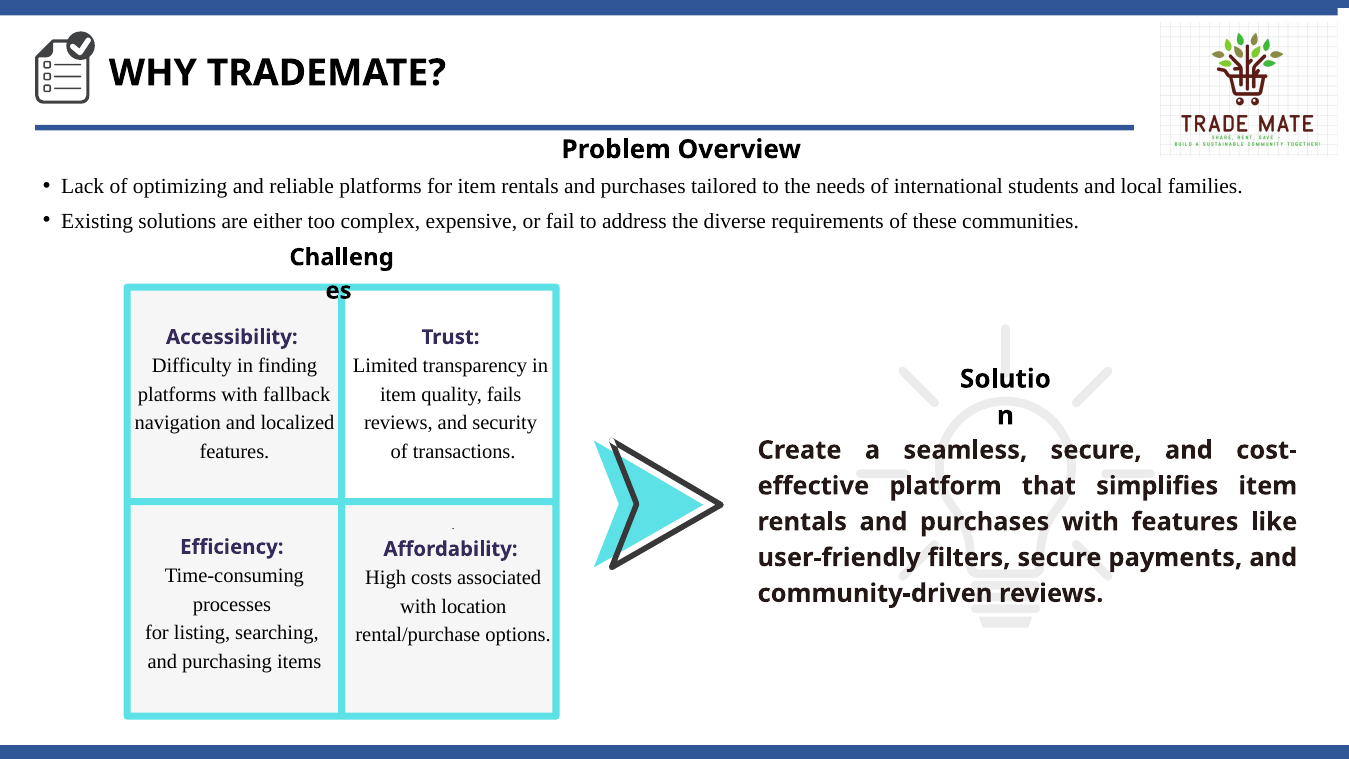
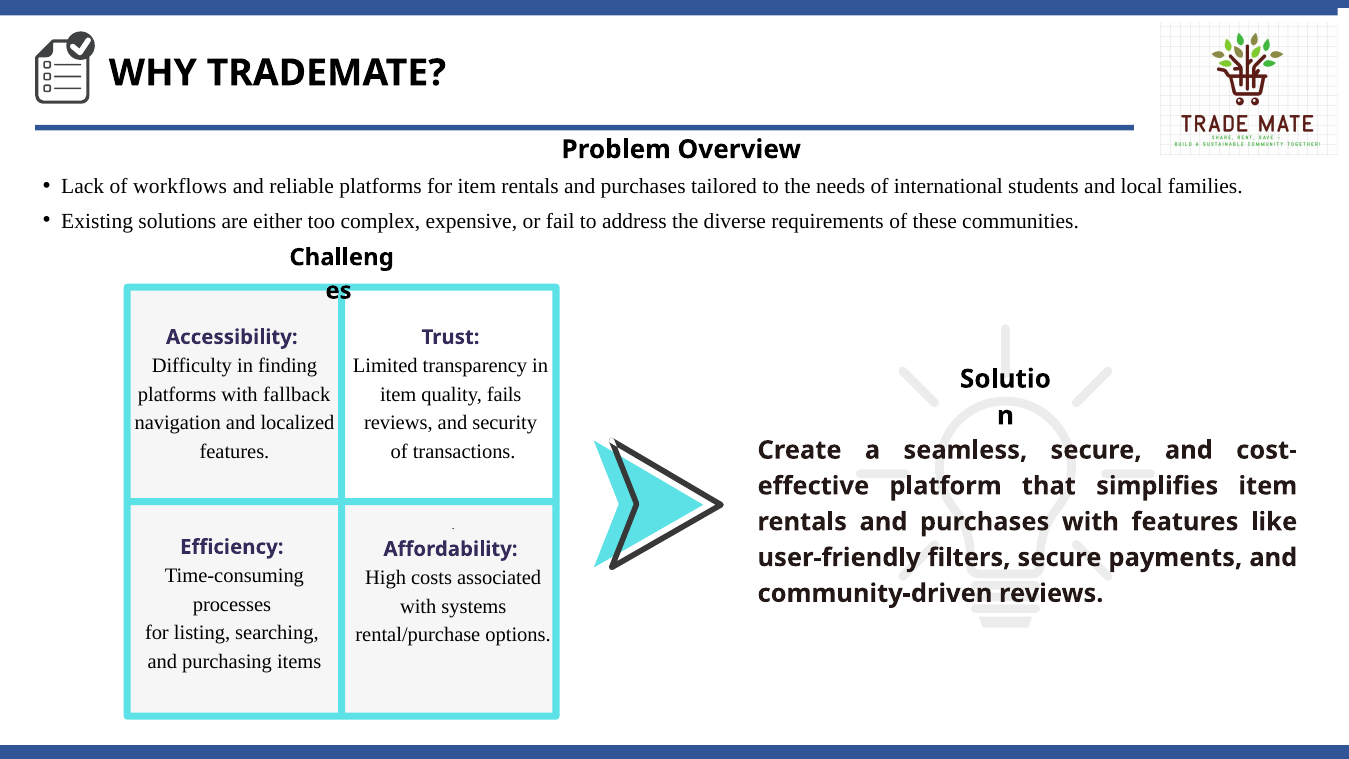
optimizing: optimizing -> workflows
location: location -> systems
